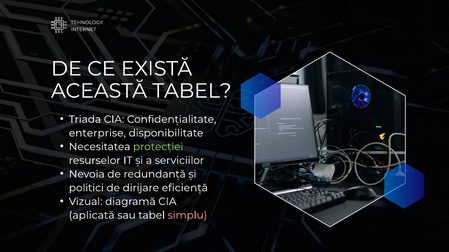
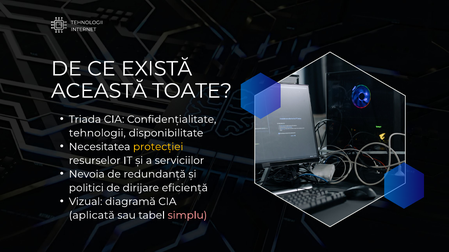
ACEASTĂ TABEL: TABEL -> TOATE
enterprise at (97, 133): enterprise -> tehnologii
protecției colour: light green -> yellow
